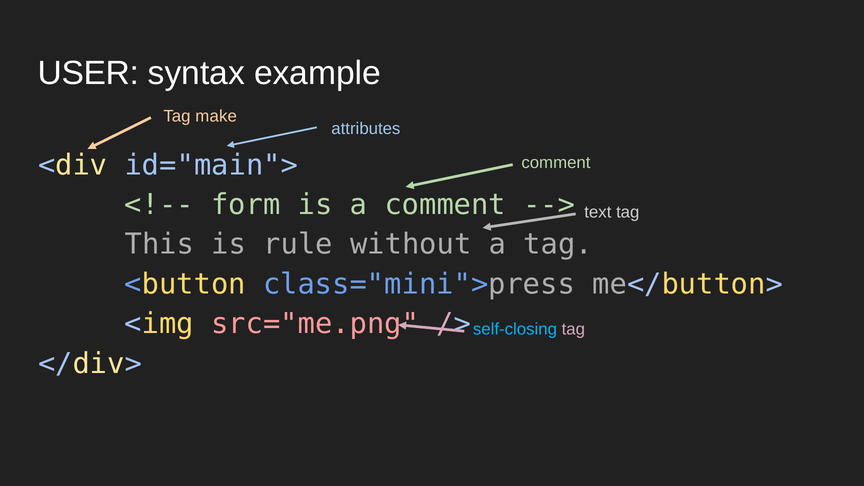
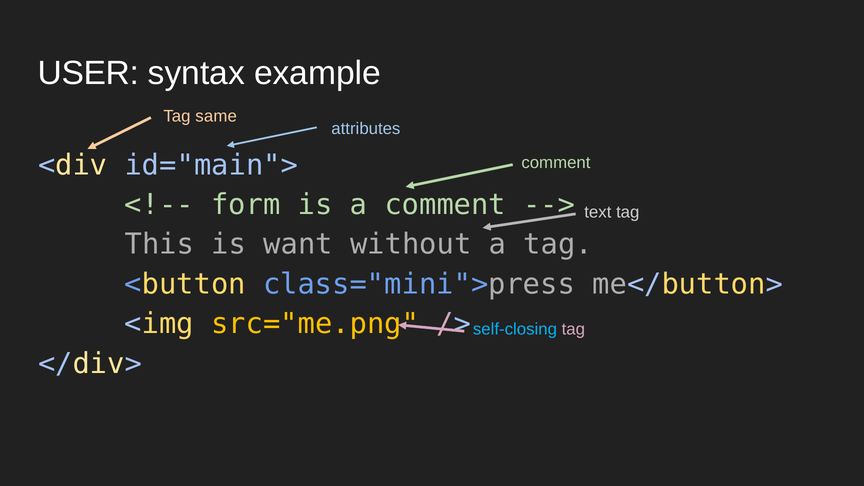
make: make -> same
rule: rule -> want
src="me.png colour: pink -> yellow
